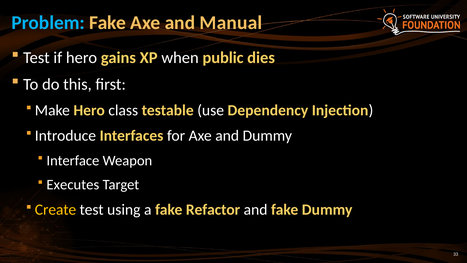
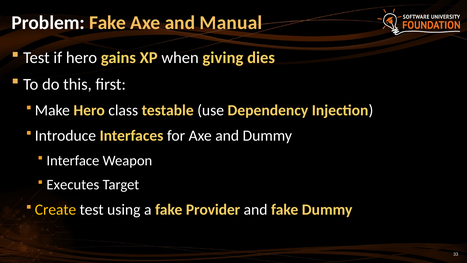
Problem colour: light blue -> white
public: public -> giving
Refactor: Refactor -> Provider
